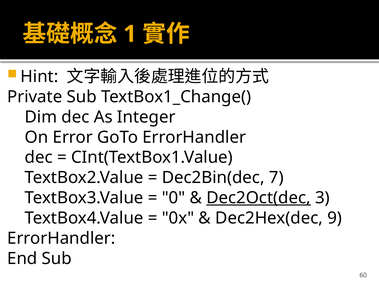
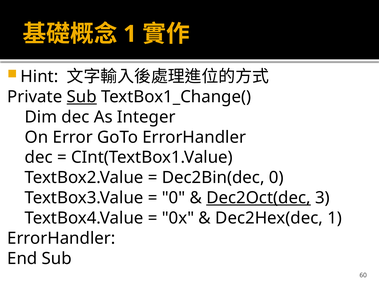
Sub at (82, 97) underline: none -> present
Dec2Bin(dec 7: 7 -> 0
Dec2Hex(dec 9: 9 -> 1
